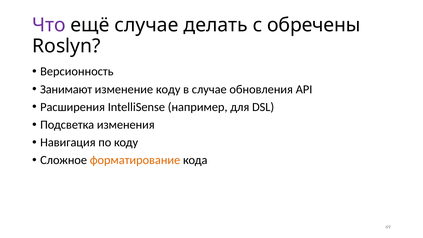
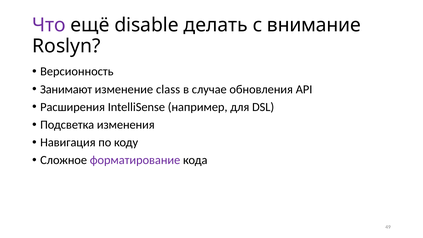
ещё случае: случае -> disable
обречены: обречены -> внимание
изменение коду: коду -> class
форматирование colour: orange -> purple
